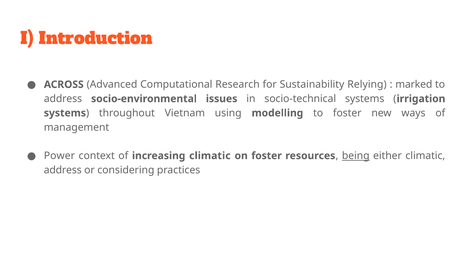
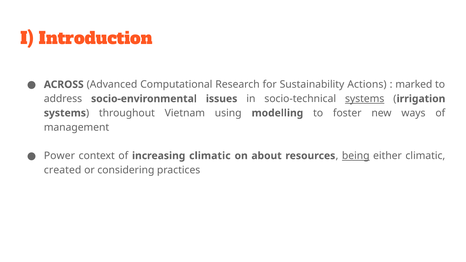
Relying: Relying -> Actions
systems at (365, 99) underline: none -> present
on foster: foster -> about
address at (63, 170): address -> created
